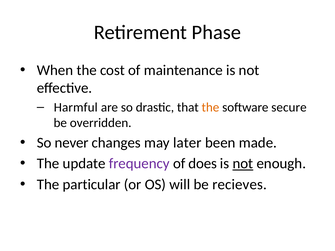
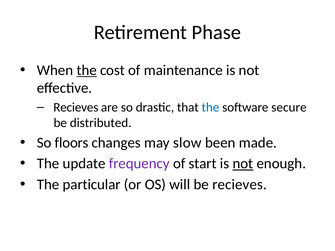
the at (87, 70) underline: none -> present
Harmful at (76, 107): Harmful -> Recieves
the at (210, 107) colour: orange -> blue
overridden: overridden -> distributed
never: never -> floors
later: later -> slow
does: does -> start
